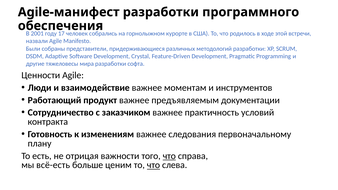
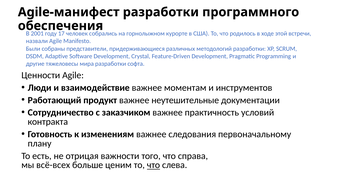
предъявляемым: предъявляемым -> неутешительные
что at (169, 156) underline: present -> none
всё-есть: всё-есть -> всё-всех
